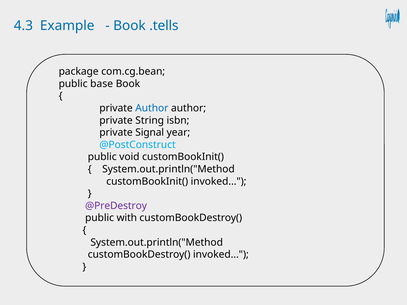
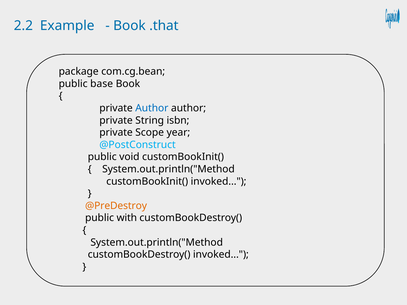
4.3: 4.3 -> 2.2
.tells: .tells -> .that
Signal: Signal -> Scope
@PreDestroy colour: purple -> orange
